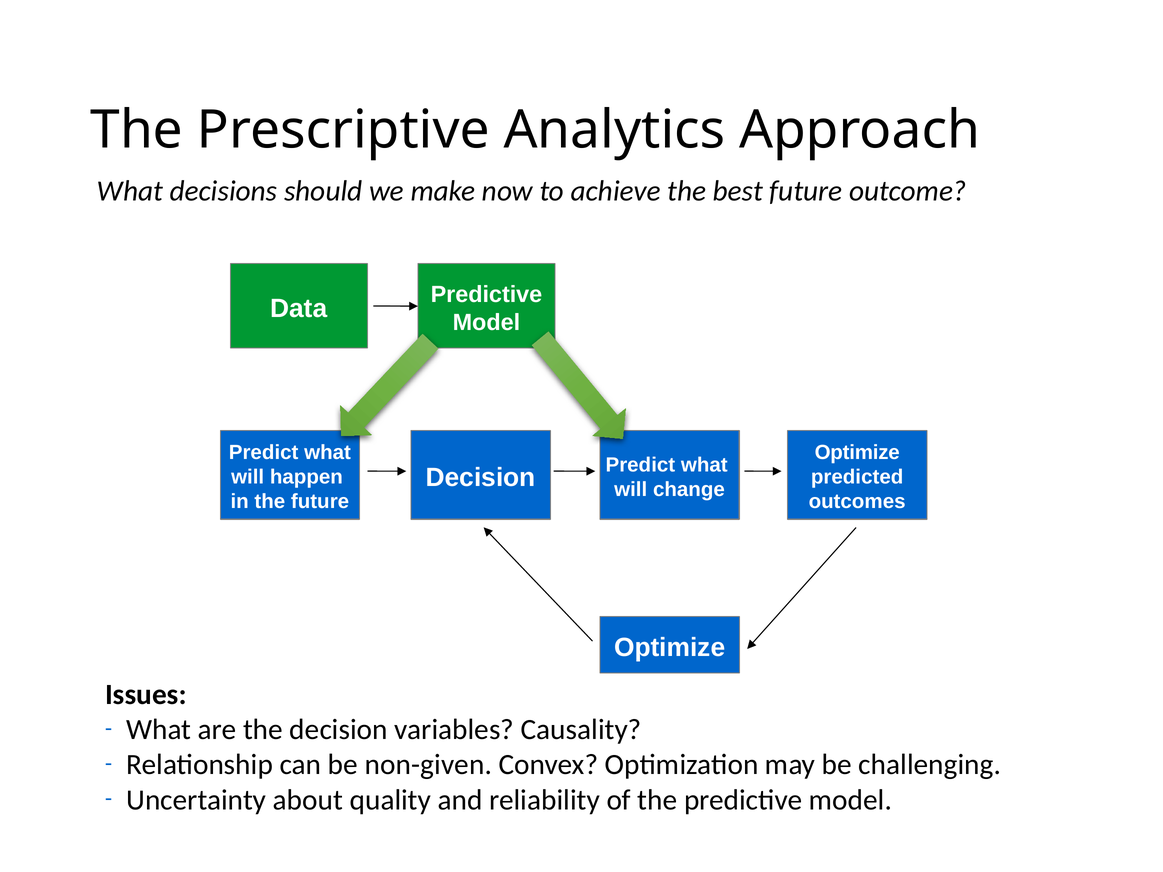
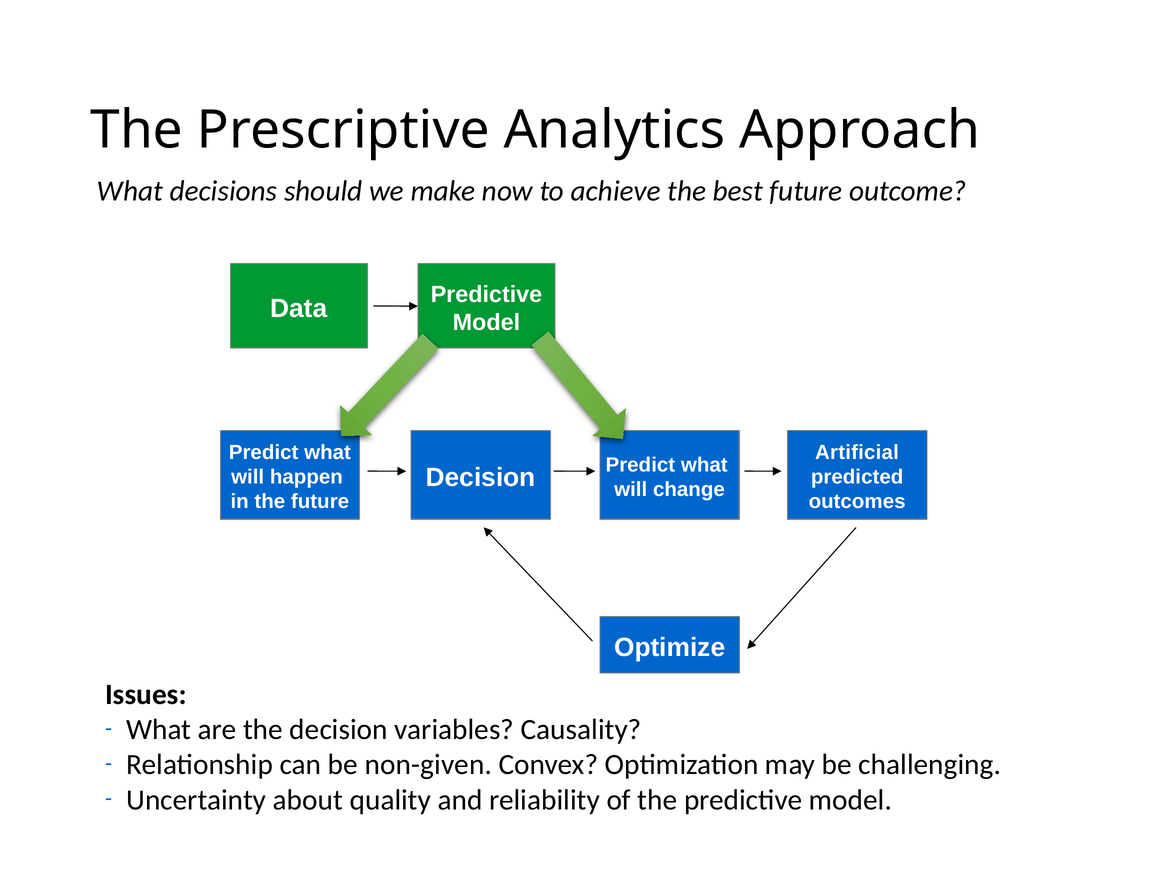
Optimize at (857, 452): Optimize -> Artificial
